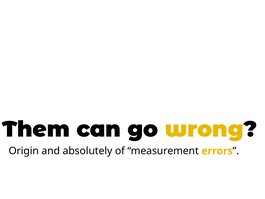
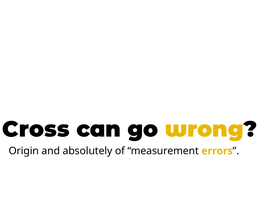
Them: Them -> Cross
